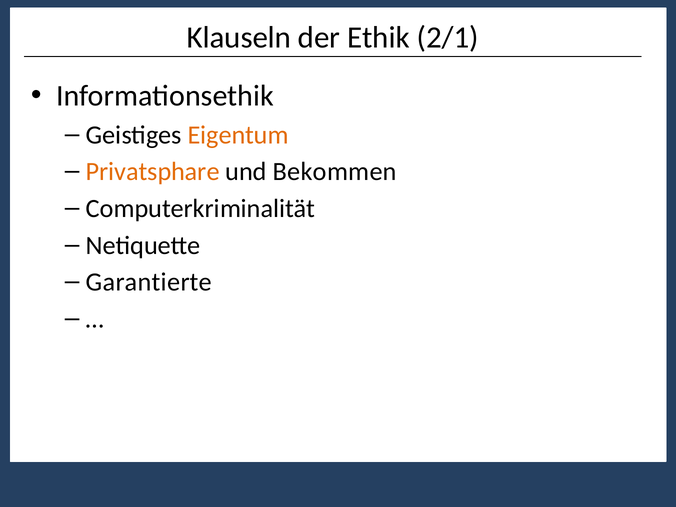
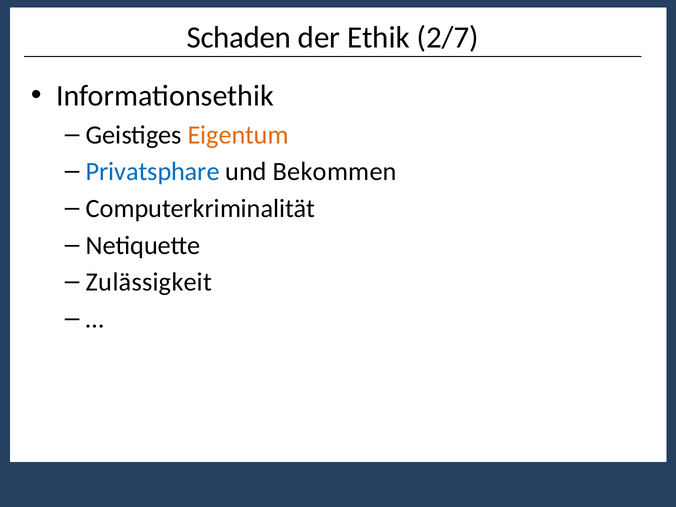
Klauseln: Klauseln -> Schaden
2/1: 2/1 -> 2/7
Privatsphare colour: orange -> blue
Garantierte: Garantierte -> Zulässigkeit
